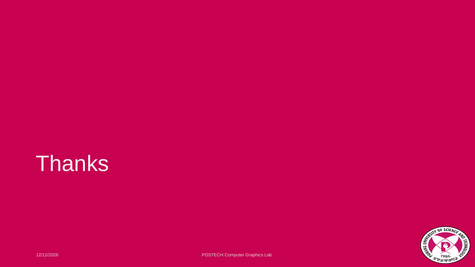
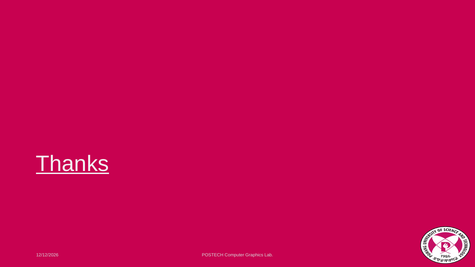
Thanks underline: none -> present
